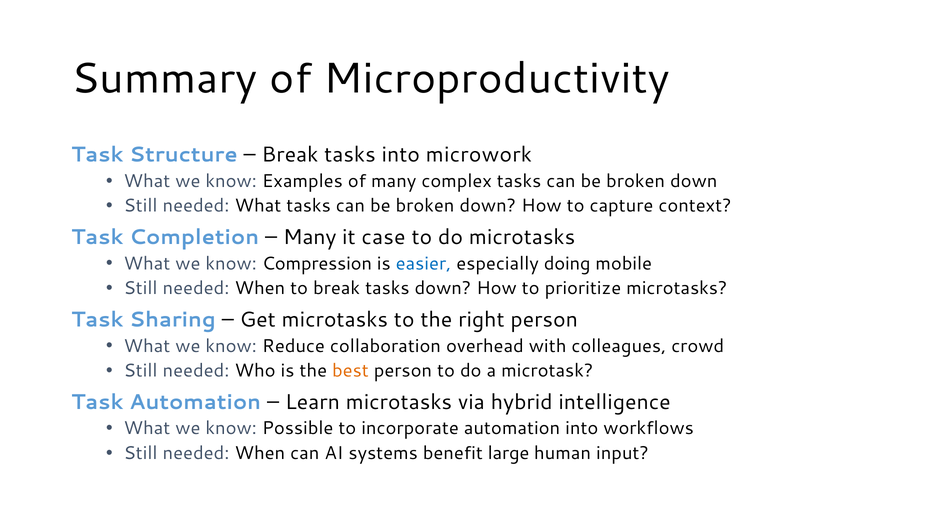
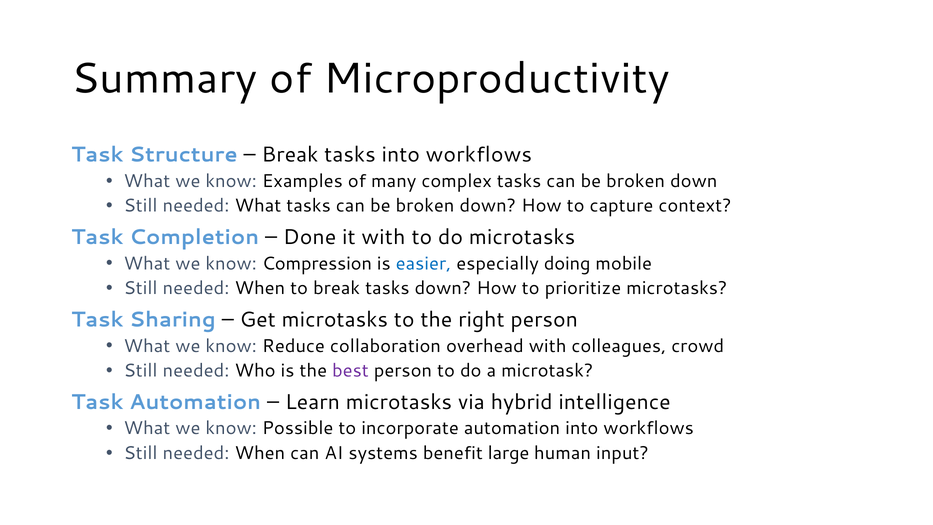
tasks into microwork: microwork -> workflows
Many at (310, 237): Many -> Done
it case: case -> with
best colour: orange -> purple
